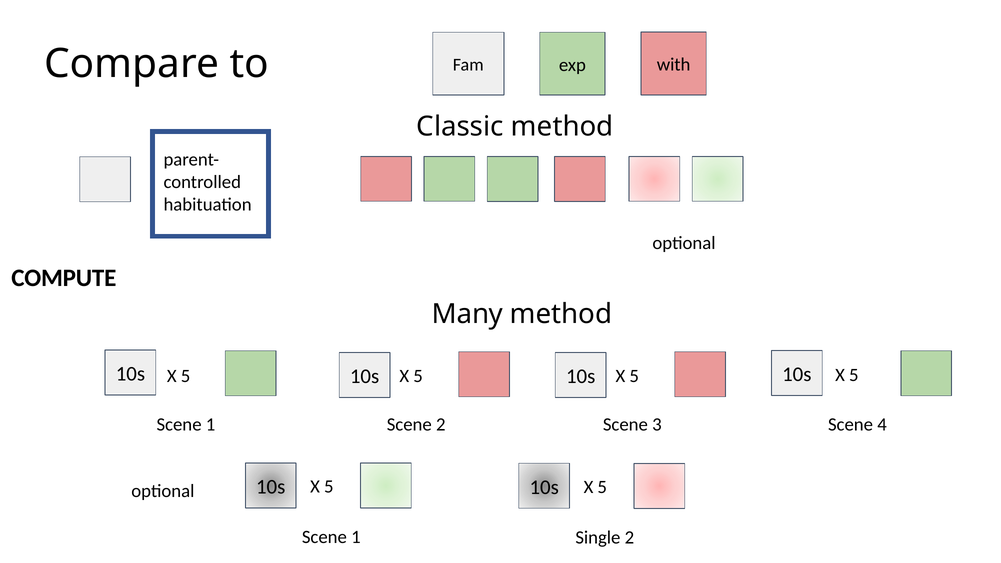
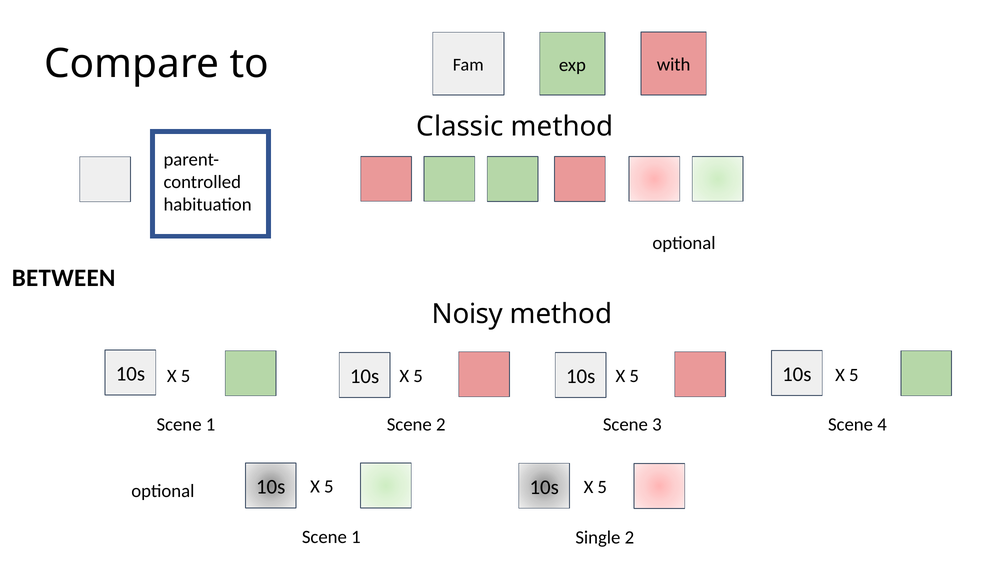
COMPUTE: COMPUTE -> BETWEEN
Many: Many -> Noisy
